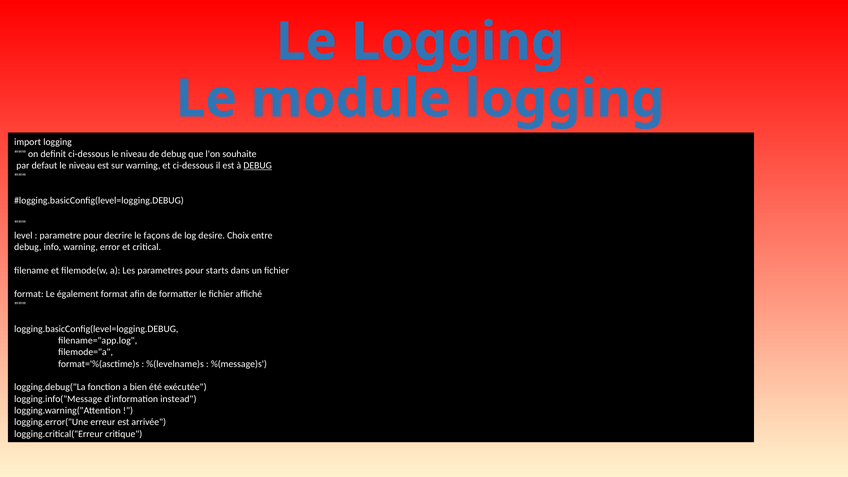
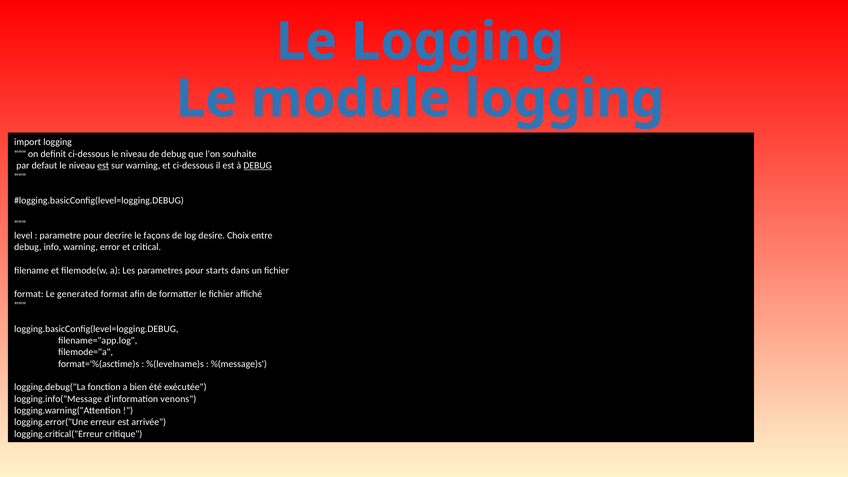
est at (103, 166) underline: none -> present
également: également -> generated
instead: instead -> venons
